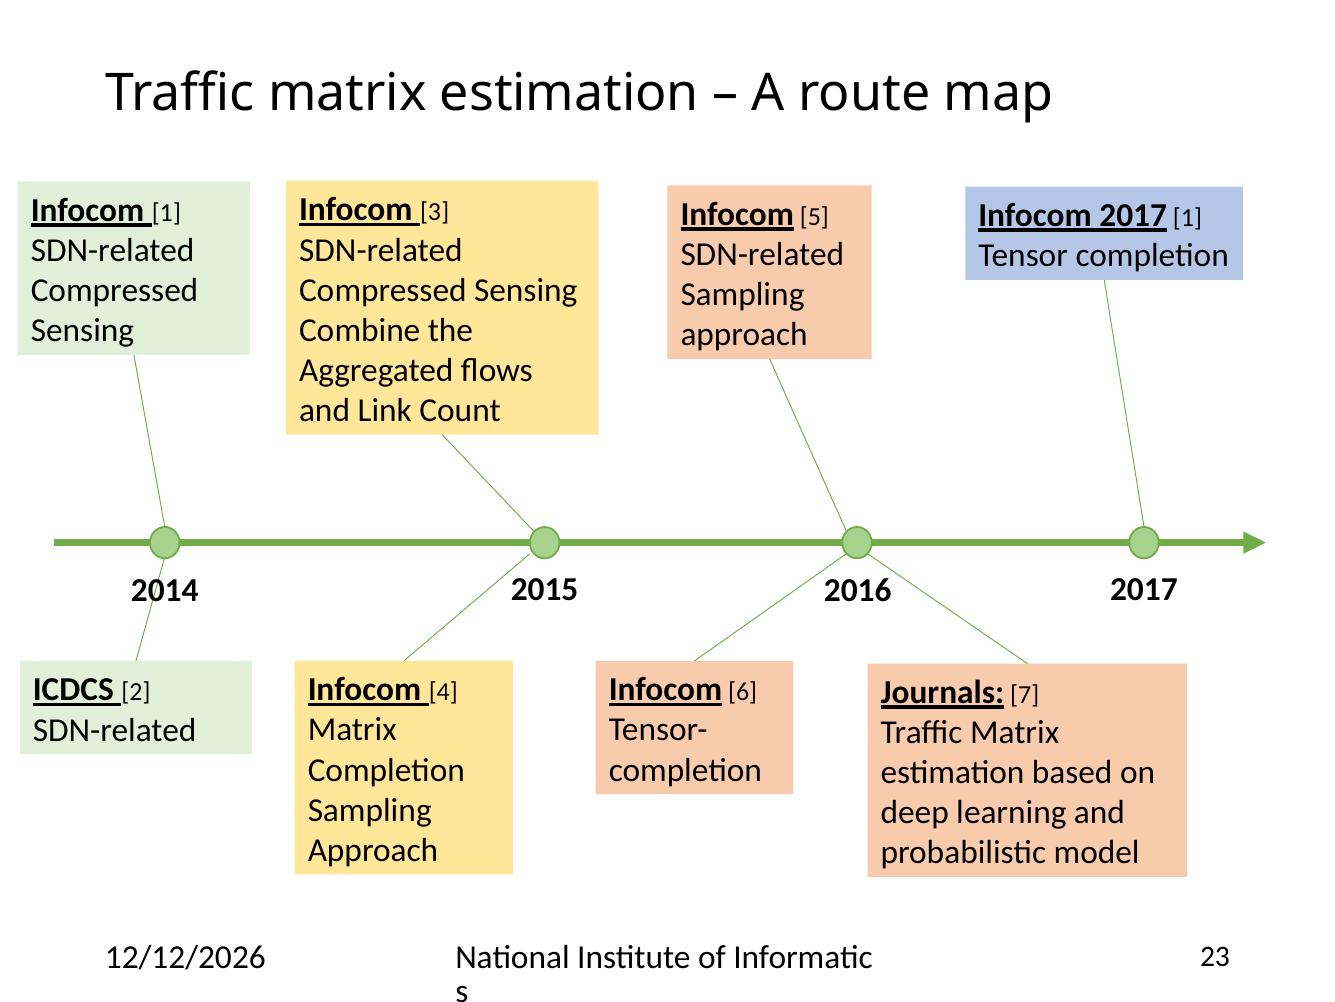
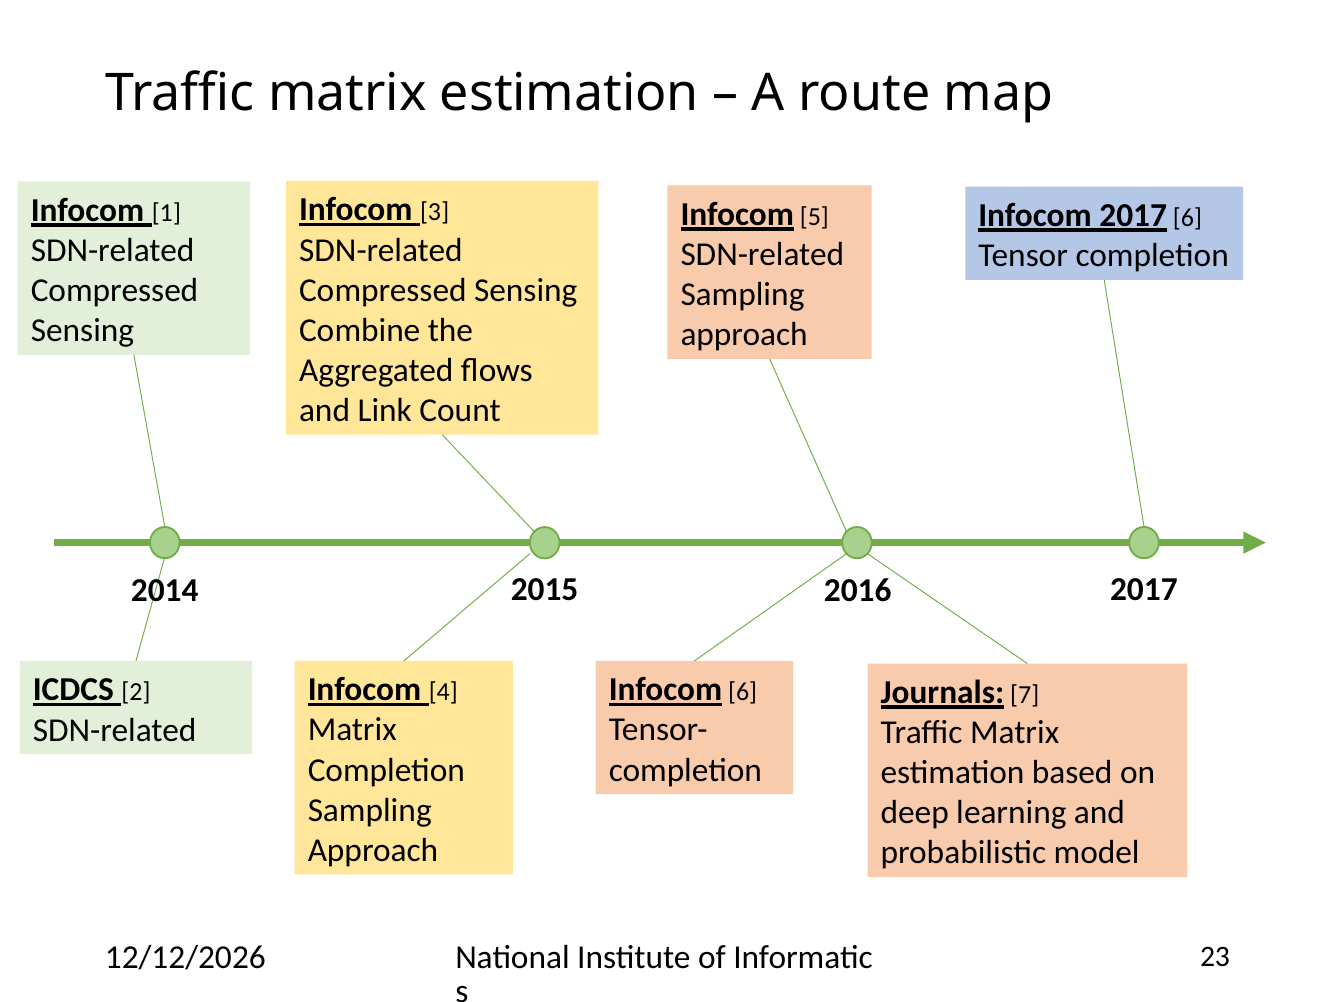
2017 1: 1 -> 6
